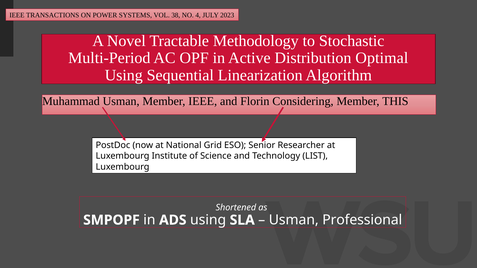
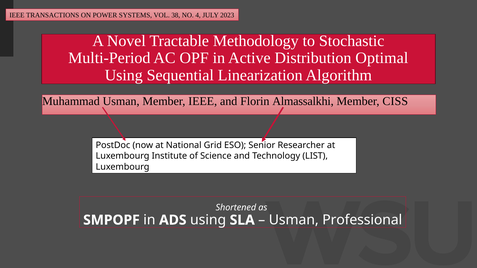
Considering: Considering -> Almassalkhi
THIS: THIS -> CISS
